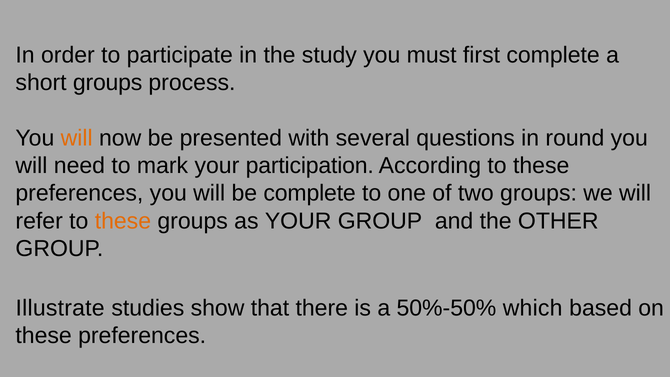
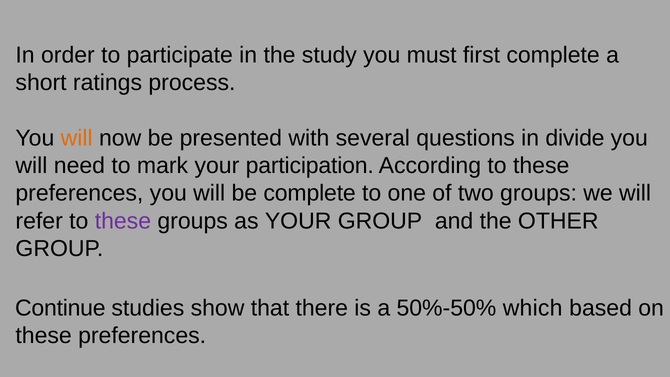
short groups: groups -> ratings
round: round -> divide
these at (123, 221) colour: orange -> purple
Illustrate: Illustrate -> Continue
